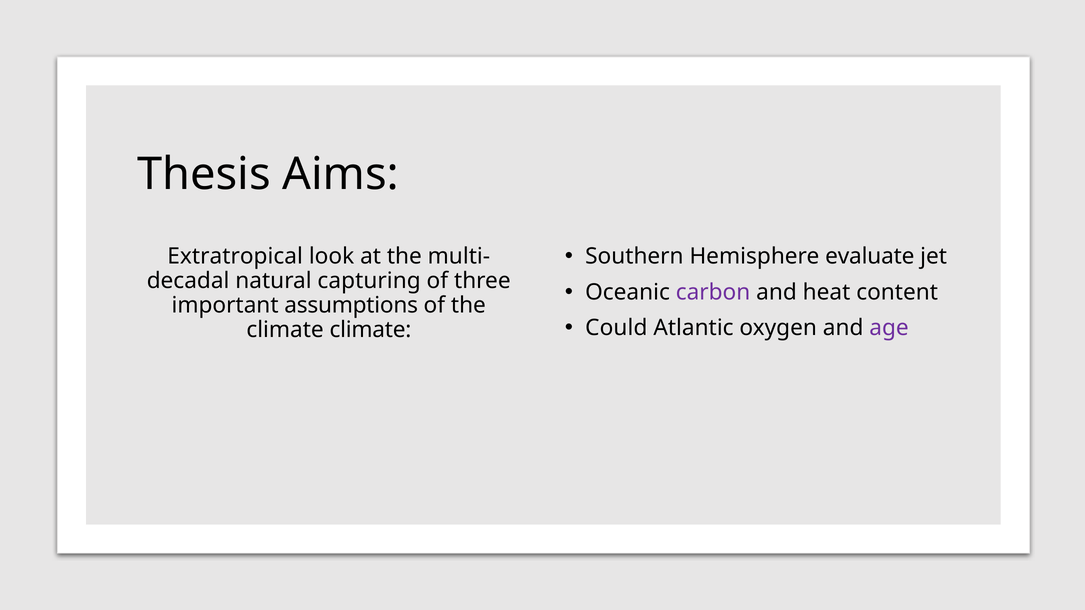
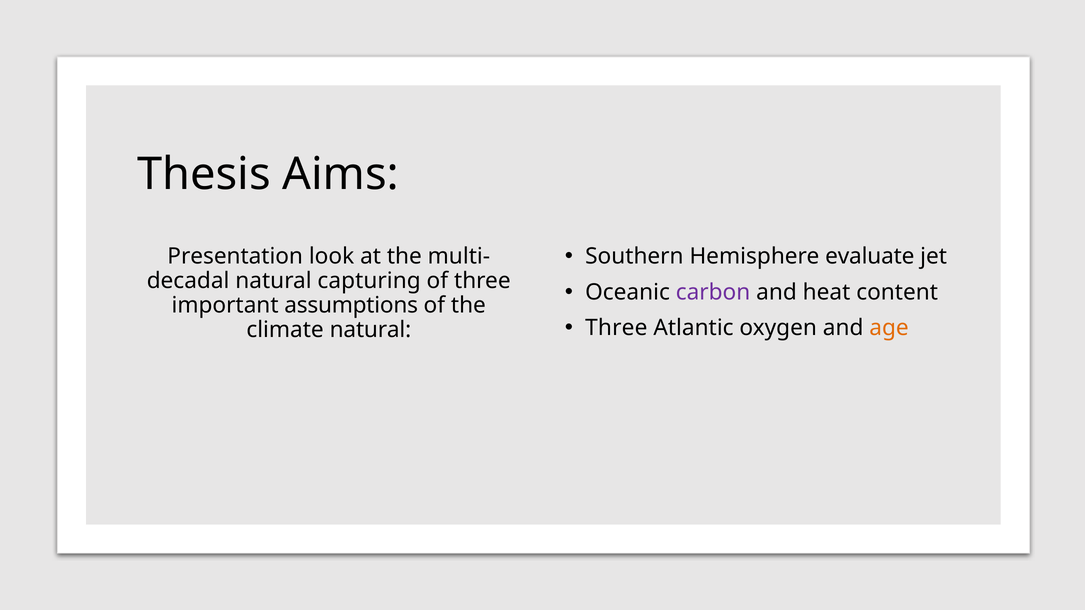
Extratropical: Extratropical -> Presentation
Could at (616, 328): Could -> Three
age colour: purple -> orange
climate climate: climate -> natural
